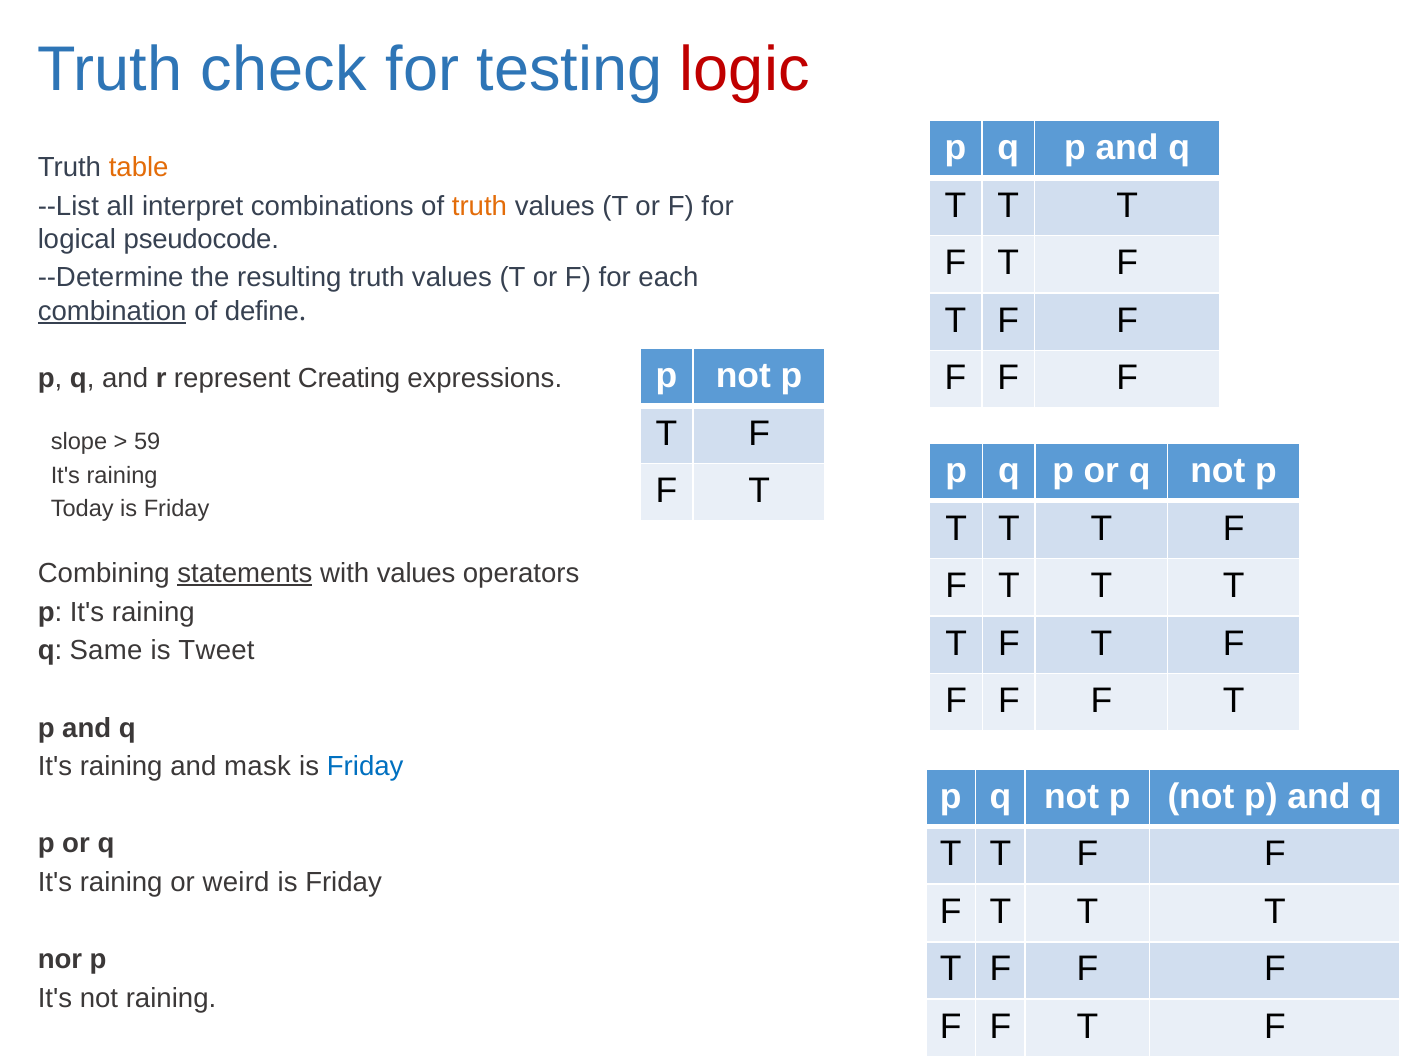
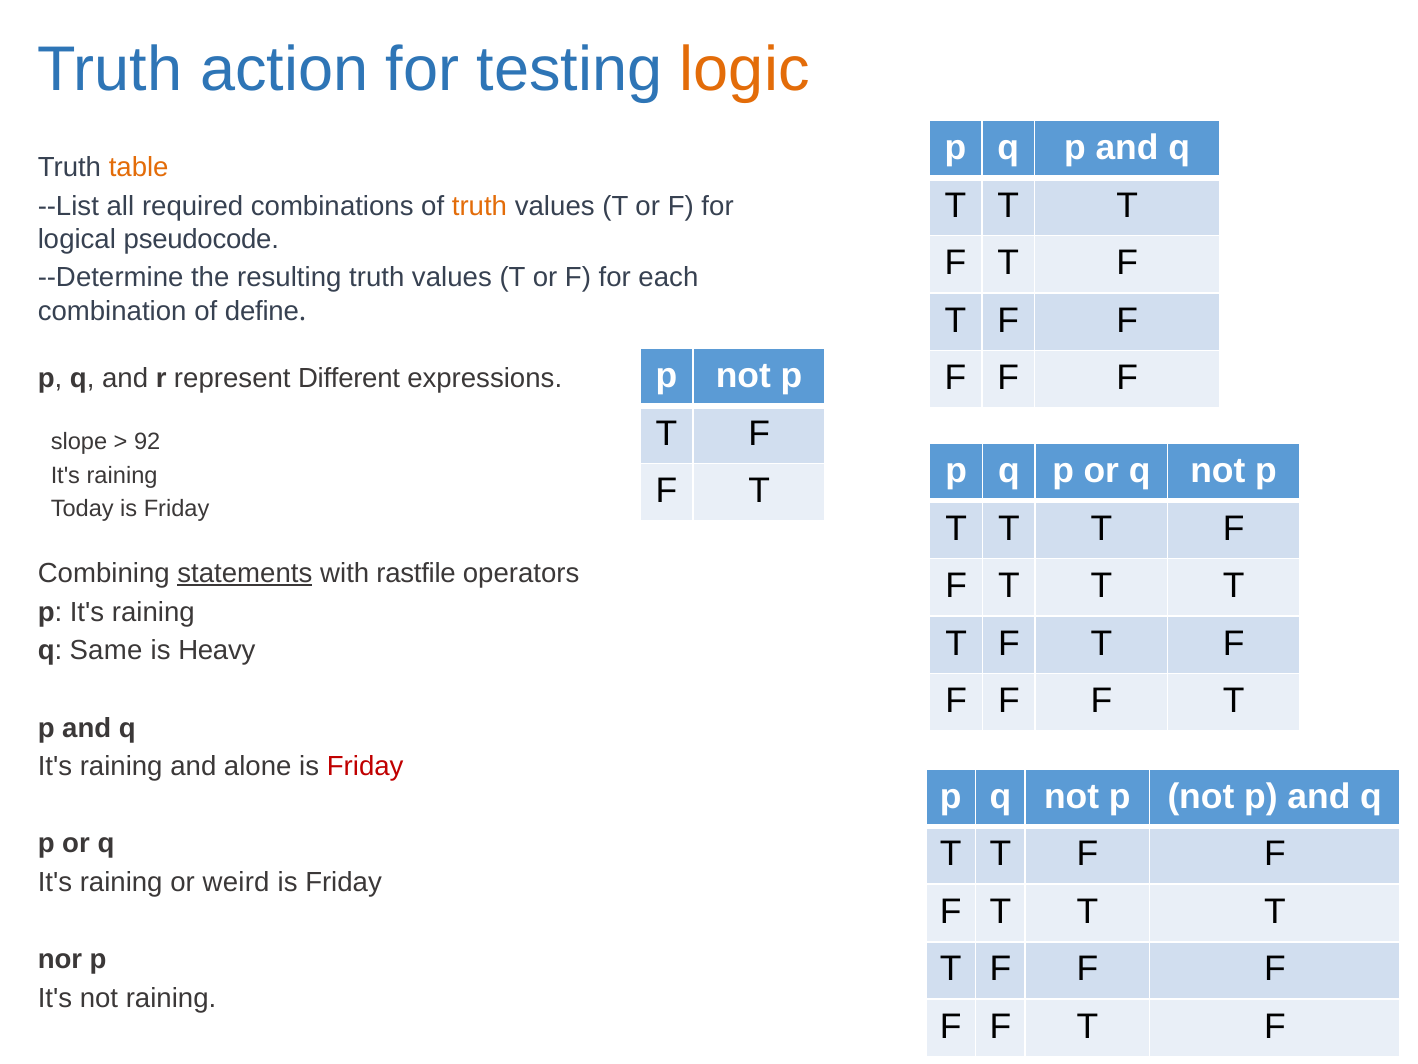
check: check -> action
logic colour: red -> orange
interpret: interpret -> required
combination underline: present -> none
Creating: Creating -> Different
59: 59 -> 92
with values: values -> rastfile
Tweet: Tweet -> Heavy
mask: mask -> alone
Friday at (365, 766) colour: blue -> red
